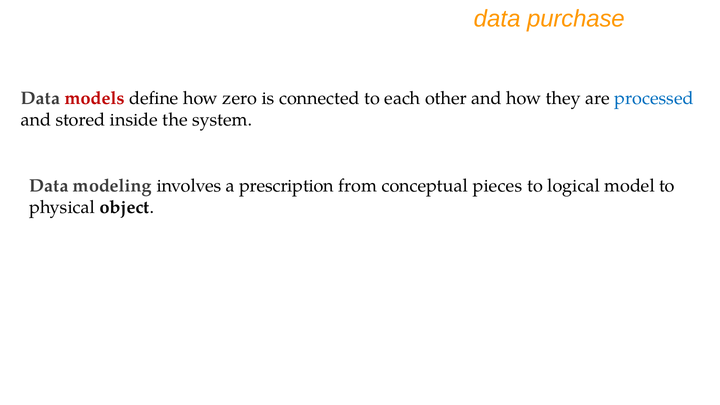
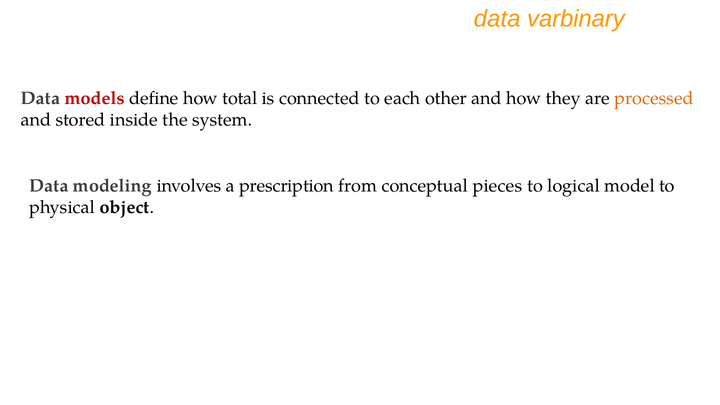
purchase: purchase -> varbinary
zero: zero -> total
processed colour: blue -> orange
